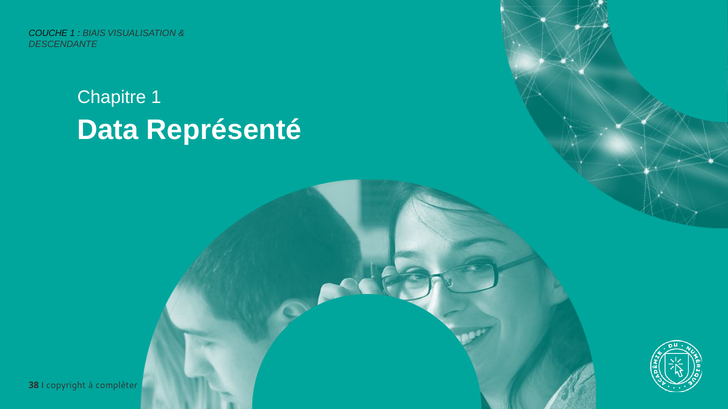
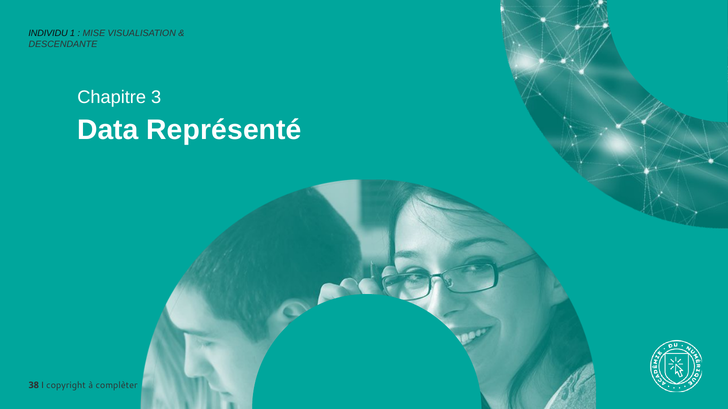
COUCHE: COUCHE -> INDIVIDU
BIAIS: BIAIS -> MISE
Chapitre 1: 1 -> 3
